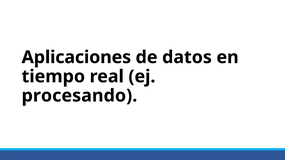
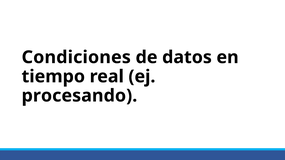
Aplicaciones: Aplicaciones -> Condiciones
